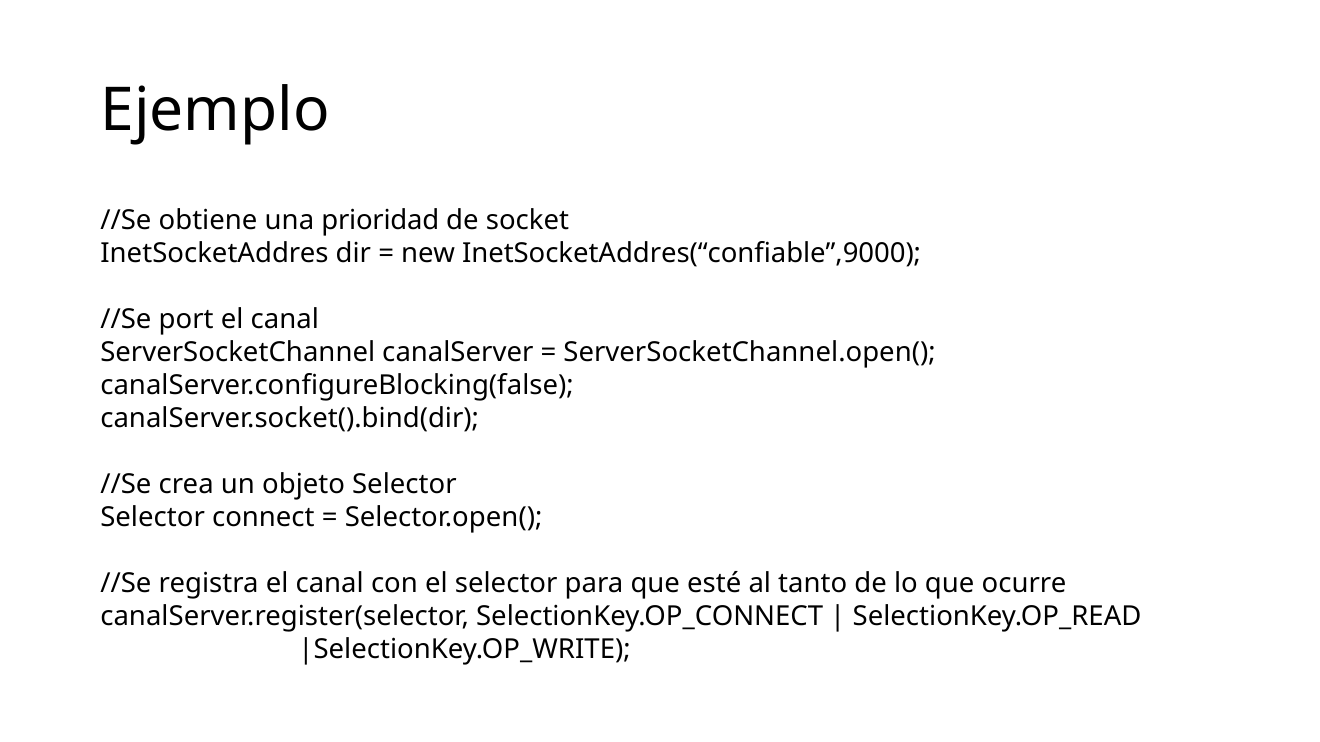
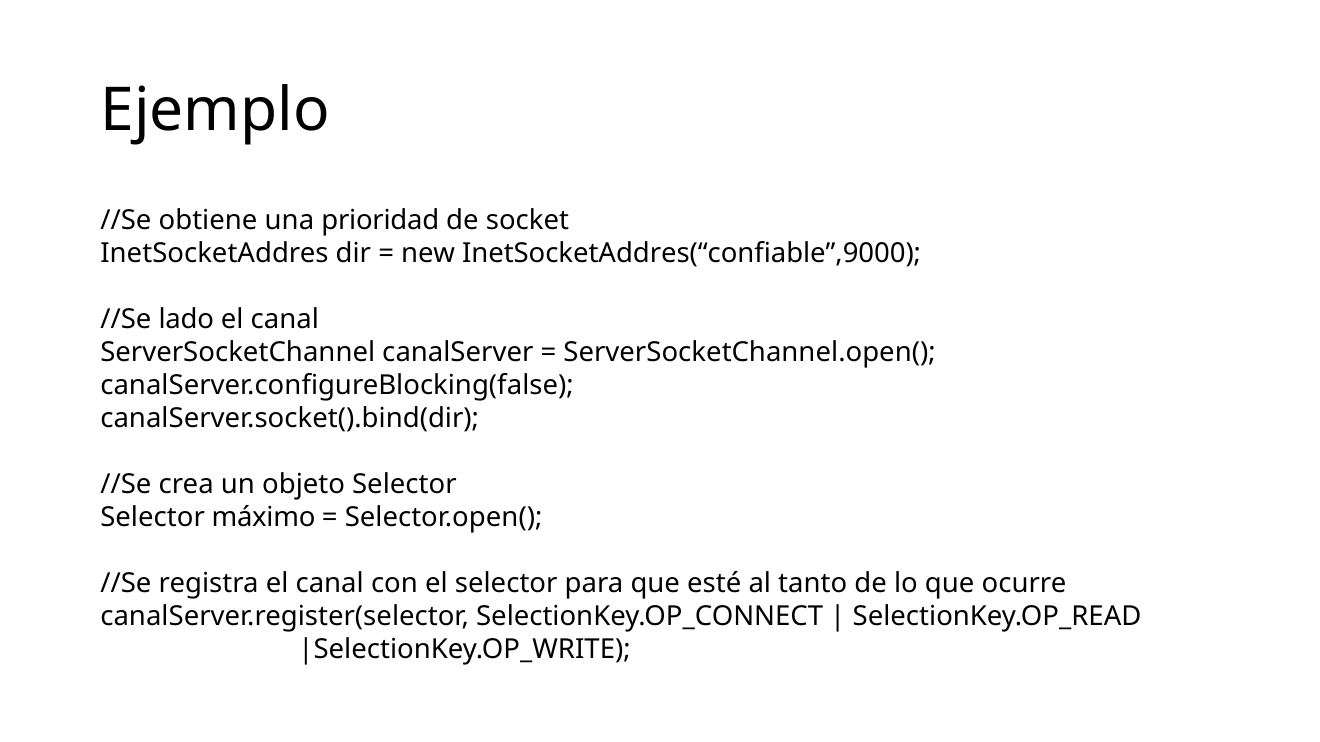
port: port -> lado
connect: connect -> máximo
